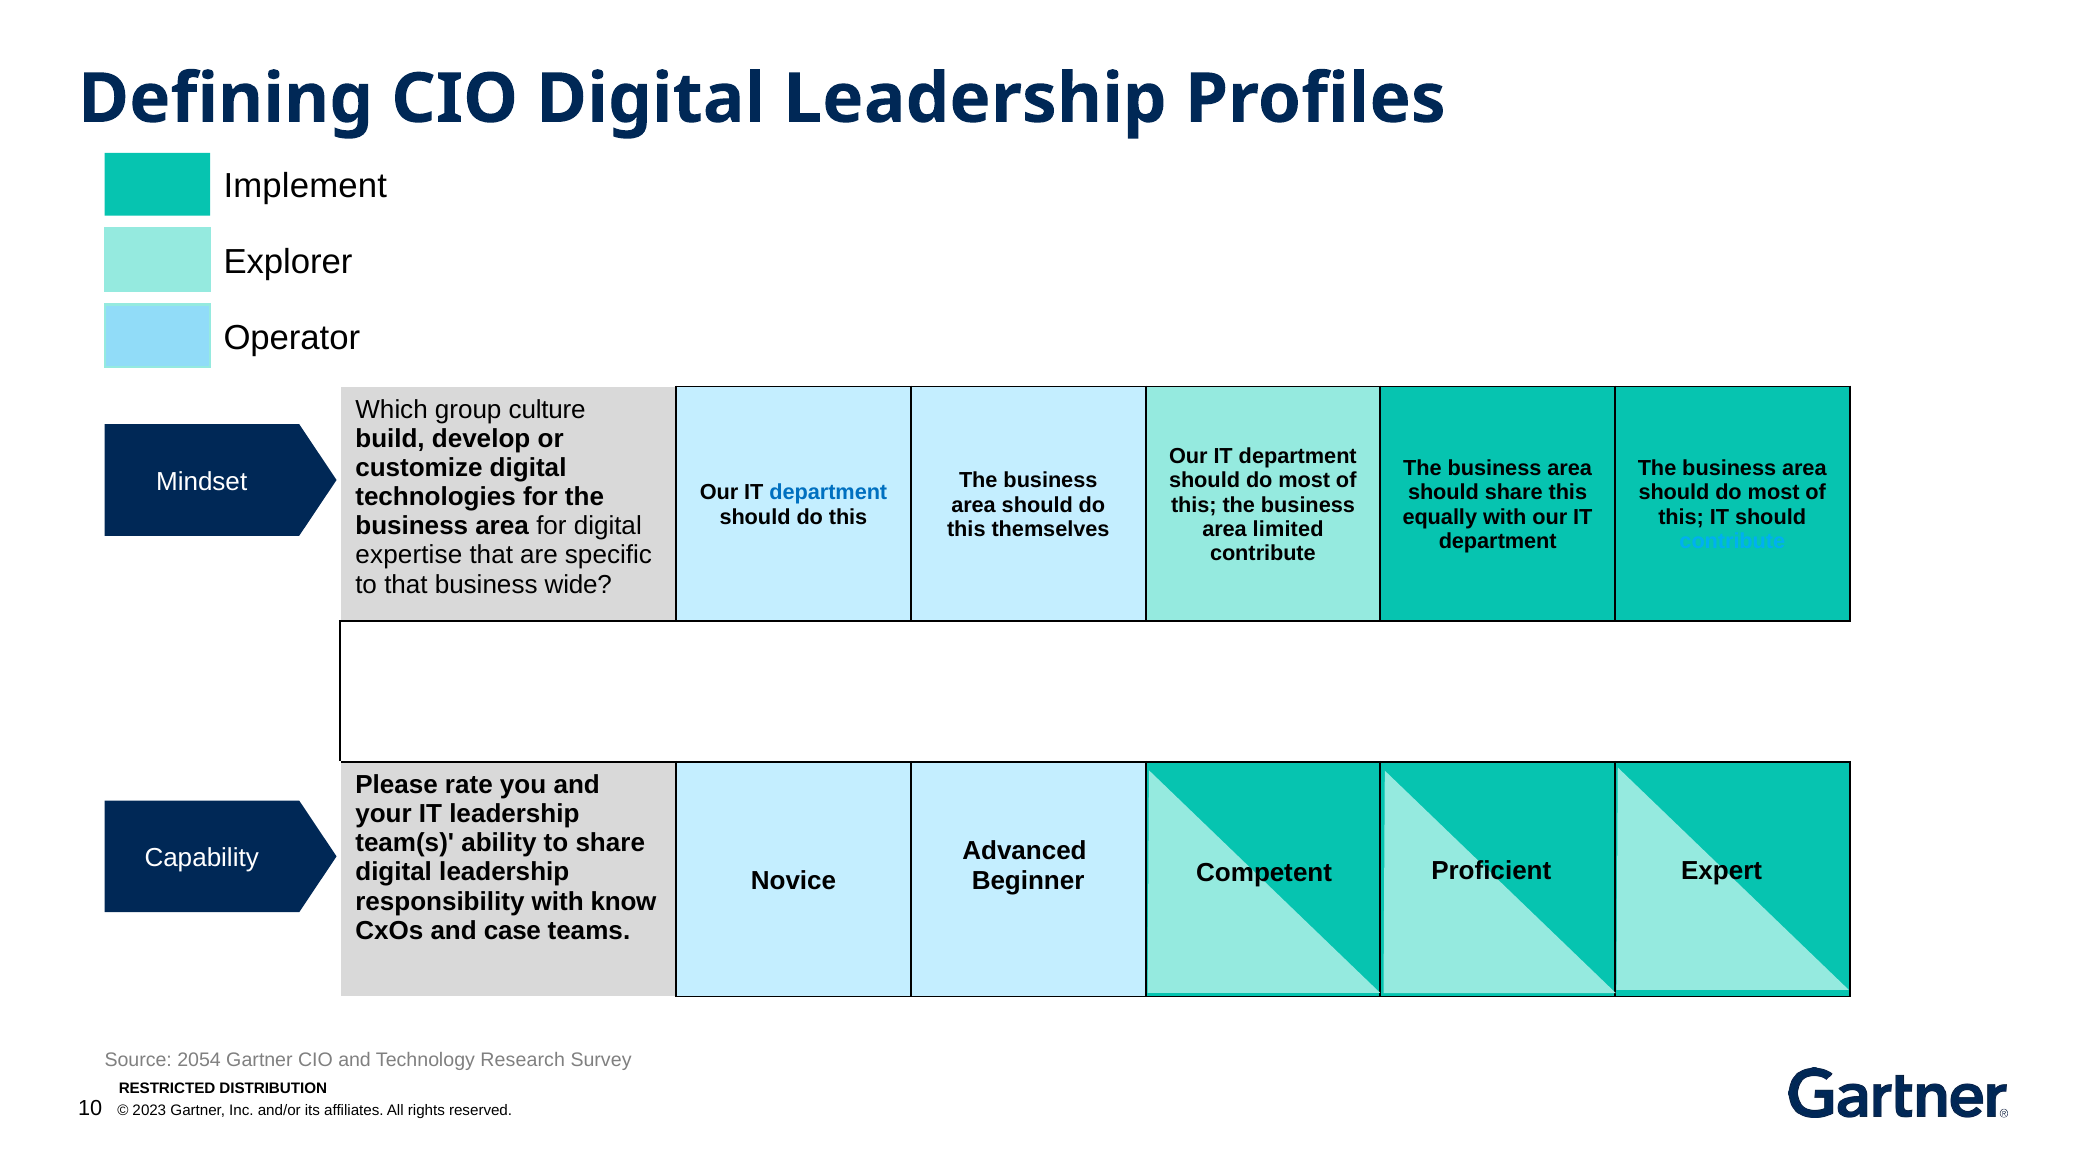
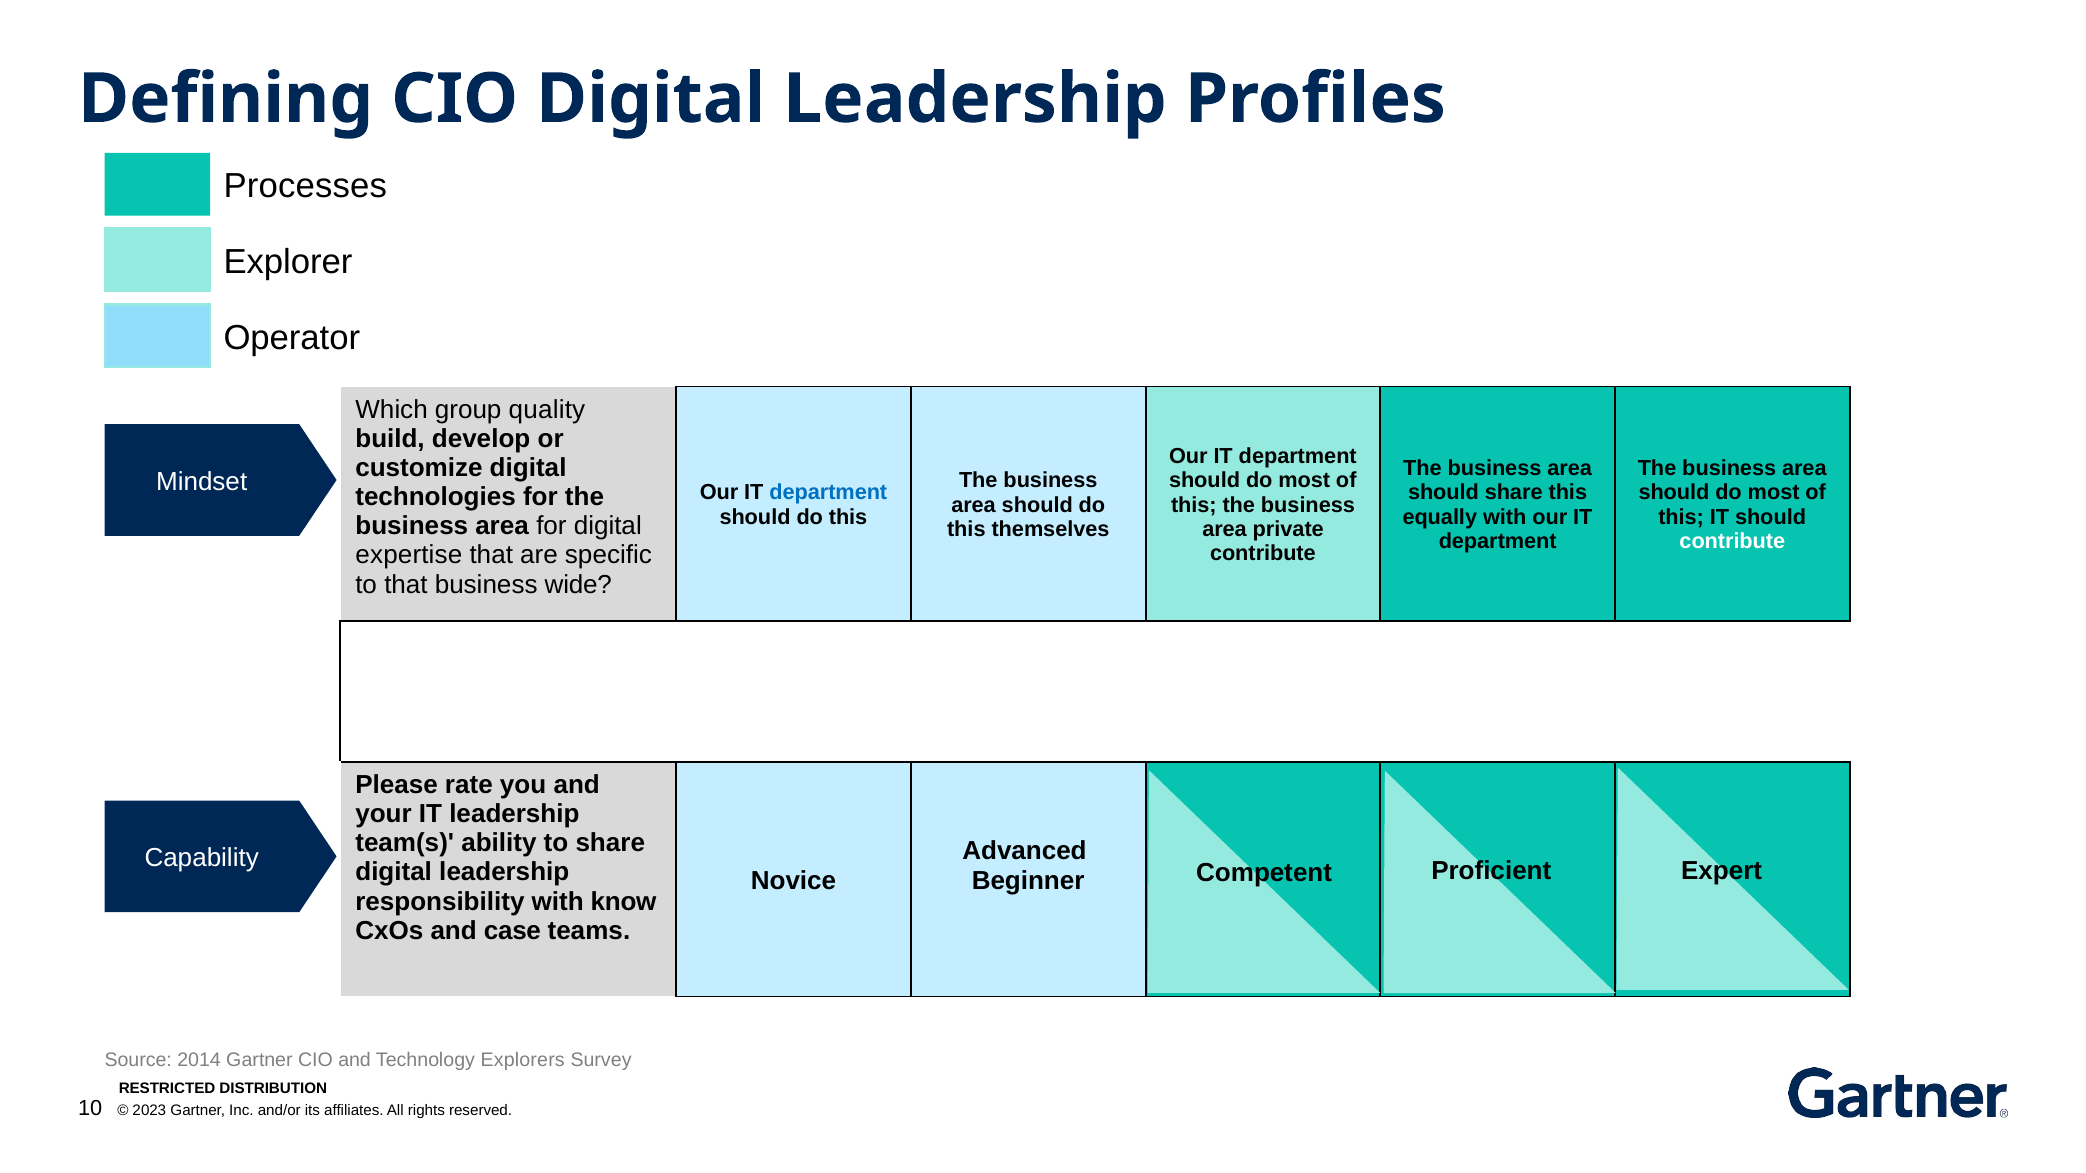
Implement: Implement -> Processes
culture: culture -> quality
limited: limited -> private
contribute at (1732, 541) colour: light blue -> white
2054: 2054 -> 2014
Research: Research -> Explorers
